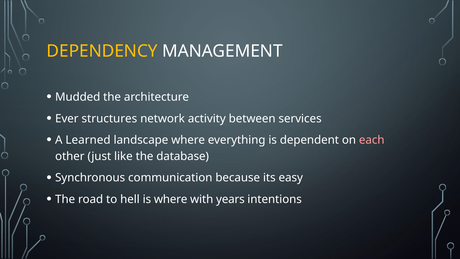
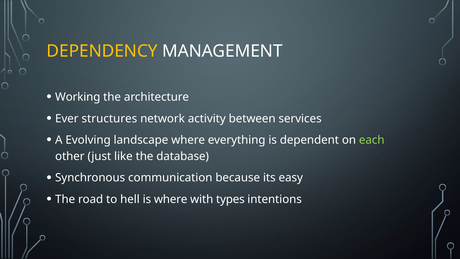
Mudded: Mudded -> Working
Learned: Learned -> Evolving
each colour: pink -> light green
years: years -> types
